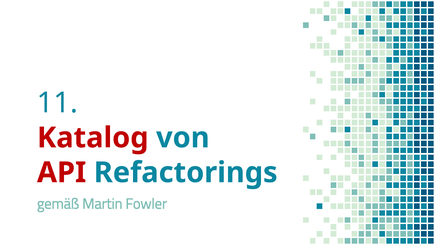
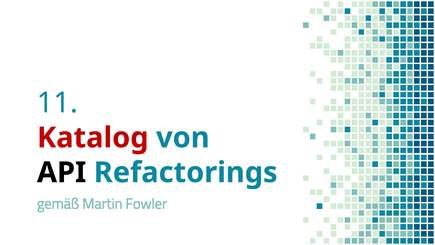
API colour: red -> black
